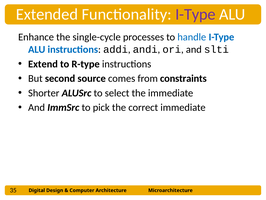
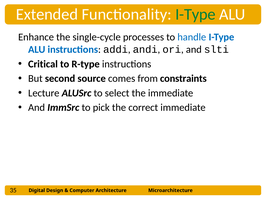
I-Type at (195, 14) colour: purple -> green
Extend: Extend -> Critical
Shorter: Shorter -> Lecture
